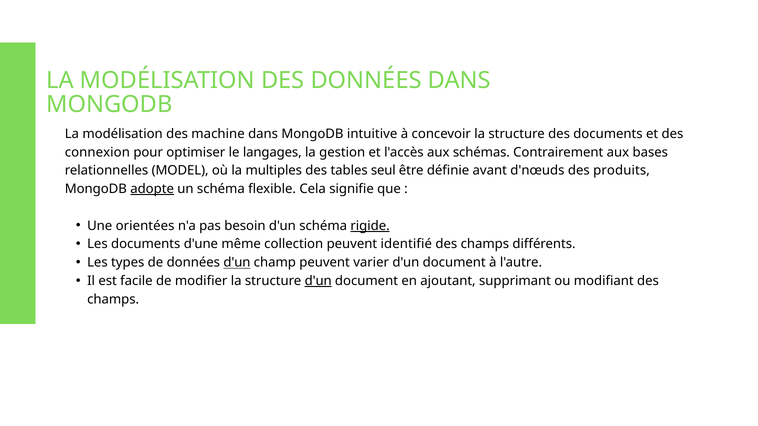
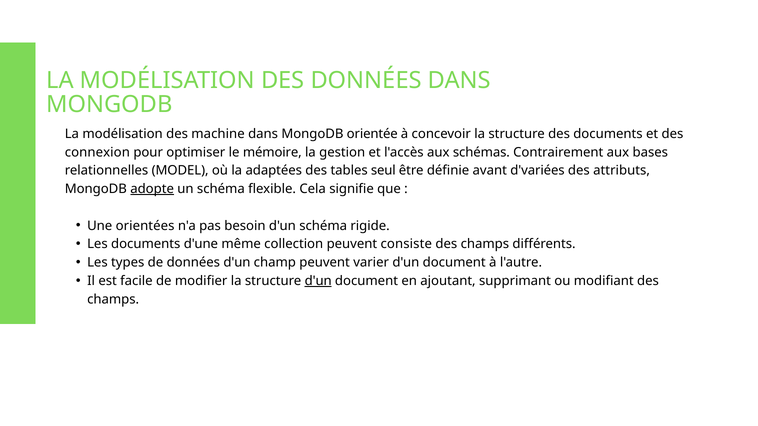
intuitive: intuitive -> orientée
langages: langages -> mémoire
multiples: multiples -> adaptées
d'nœuds: d'nœuds -> d'variées
produits: produits -> attributs
rigide underline: present -> none
identifié: identifié -> consiste
d'un at (237, 263) underline: present -> none
